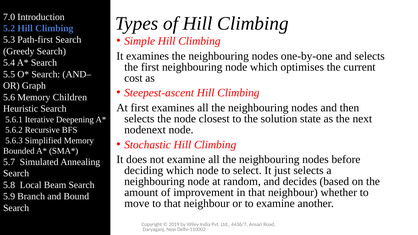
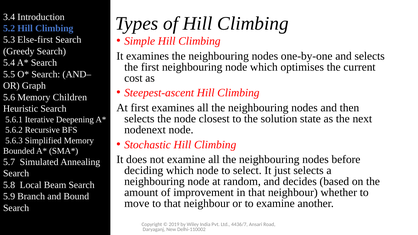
7.0: 7.0 -> 3.4
Path-first: Path-first -> Else-first
